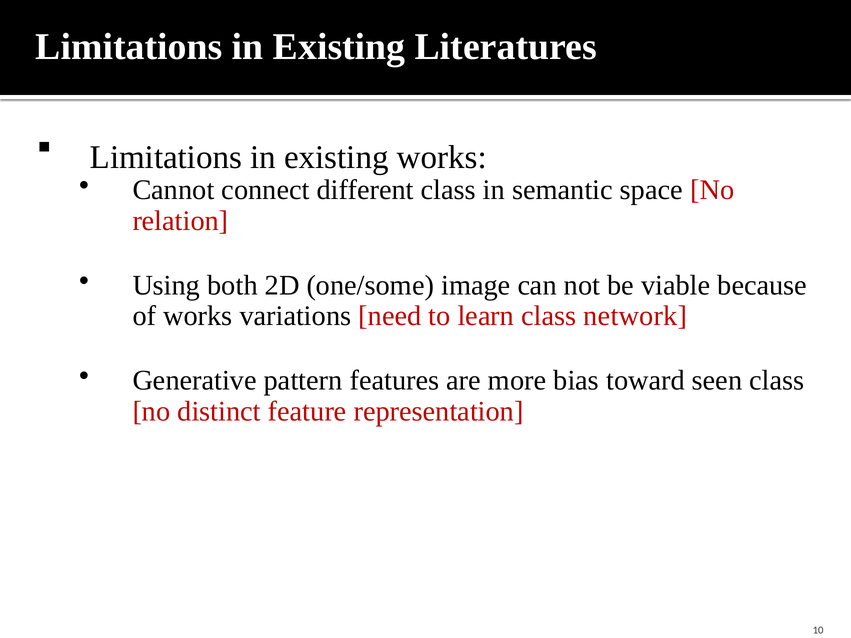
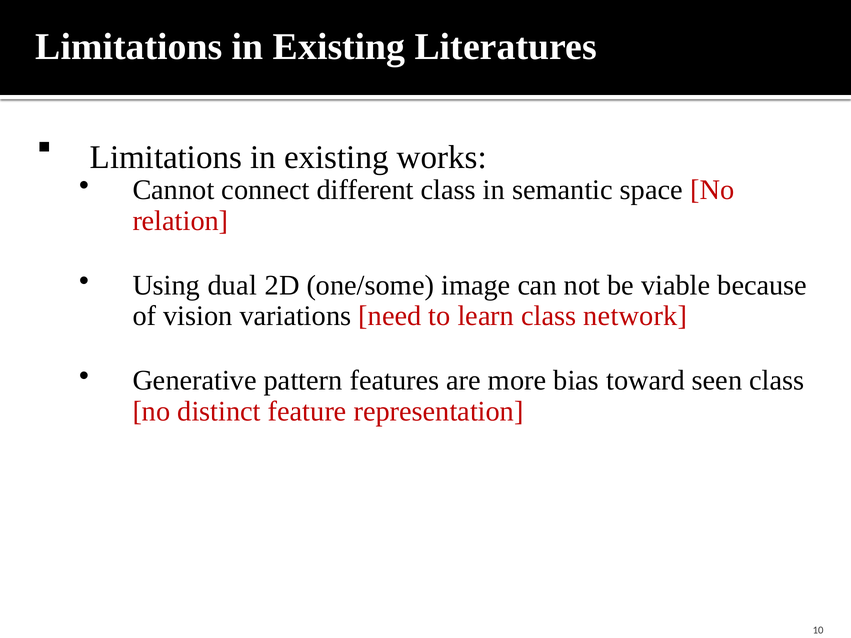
both: both -> dual
of works: works -> vision
